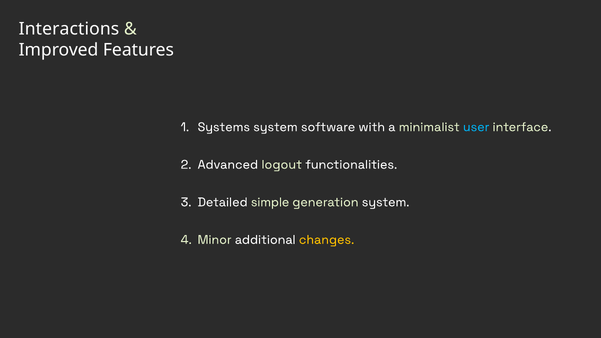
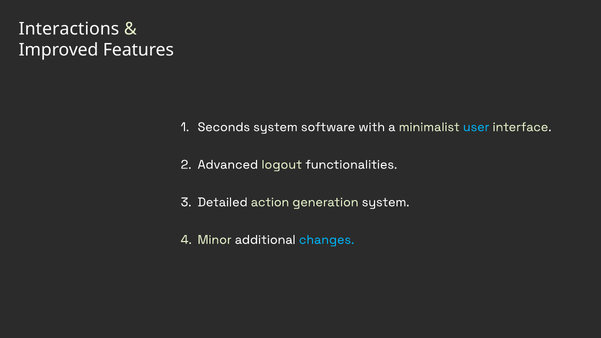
Systems: Systems -> Seconds
simple: simple -> action
changes colour: yellow -> light blue
